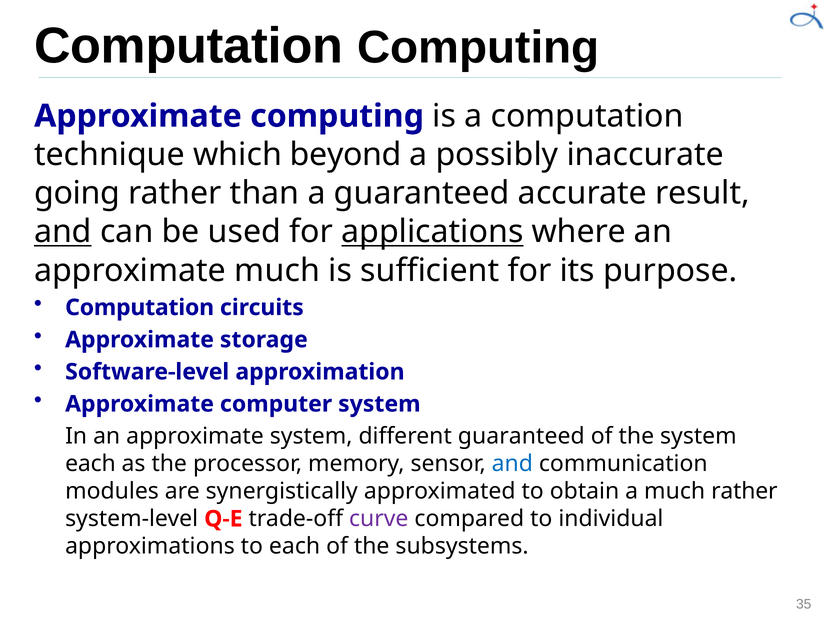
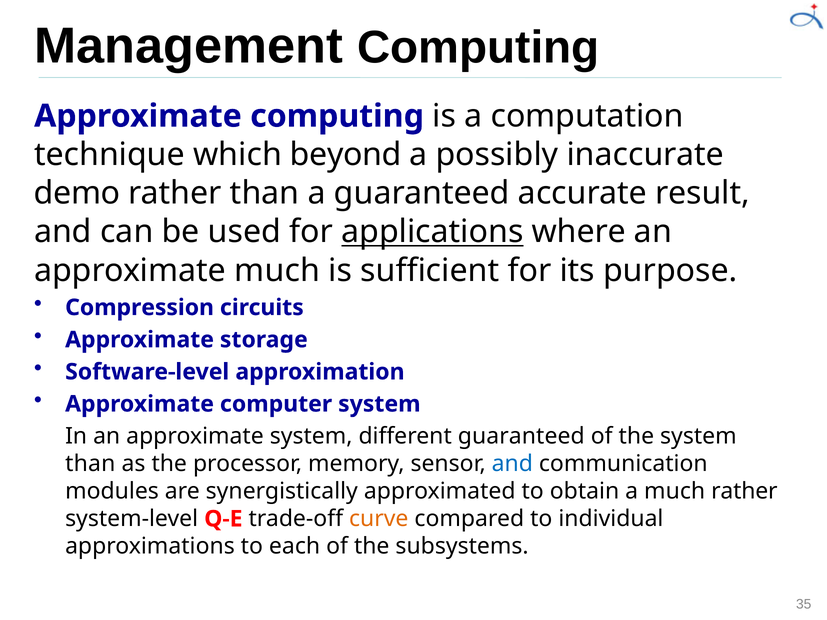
Computation at (189, 46): Computation -> Management
going: going -> demo
and at (63, 232) underline: present -> none
Computation at (140, 308): Computation -> Compression
each at (90, 464): each -> than
curve colour: purple -> orange
